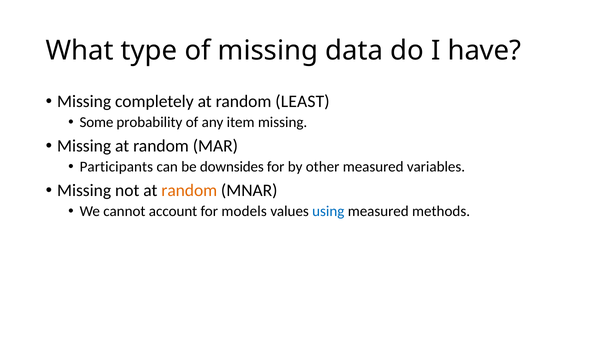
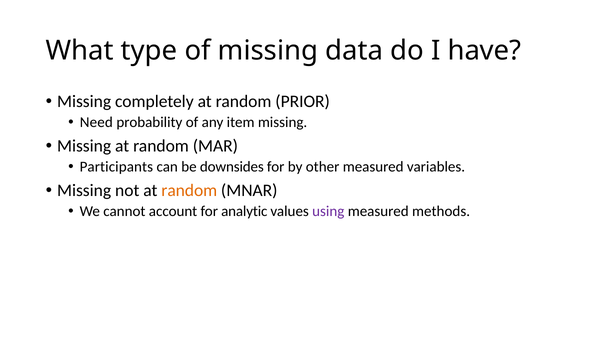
LEAST: LEAST -> PRIOR
Some: Some -> Need
models: models -> analytic
using colour: blue -> purple
